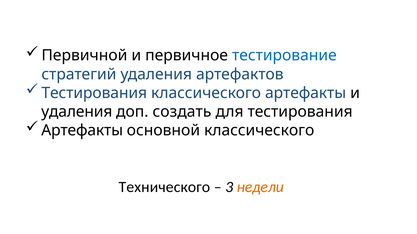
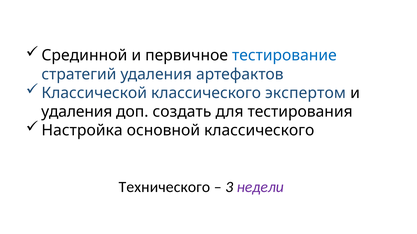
Первичной: Первичной -> Срединной
Тестирования at (94, 93): Тестирования -> Классической
классического артефакты: артефакты -> экспертом
Артефакты at (82, 131): Артефакты -> Настройка
недели colour: orange -> purple
